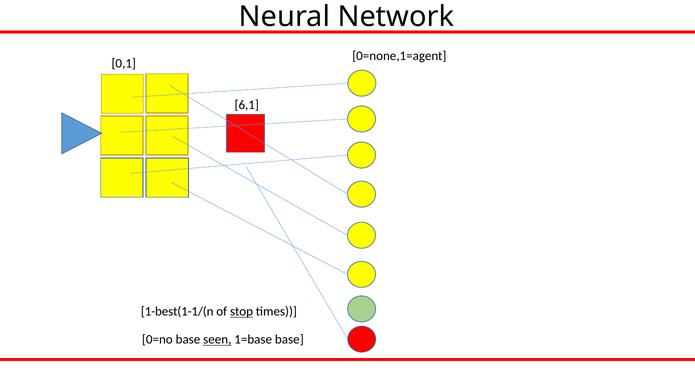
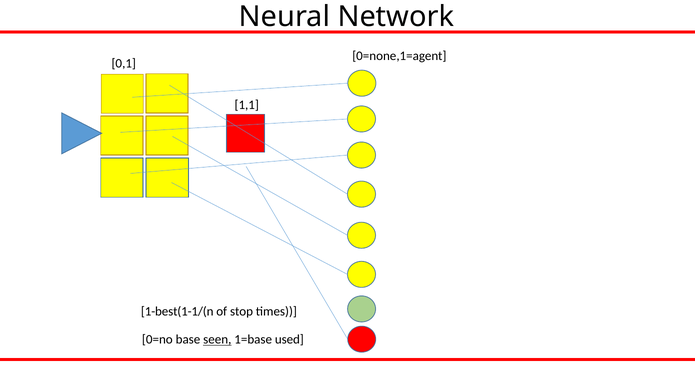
6,1: 6,1 -> 1,1
stop underline: present -> none
1=base base: base -> used
